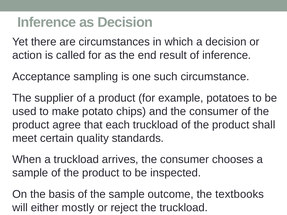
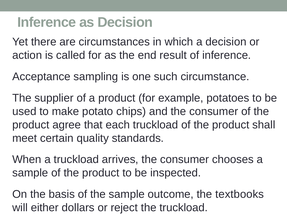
mostly: mostly -> dollars
